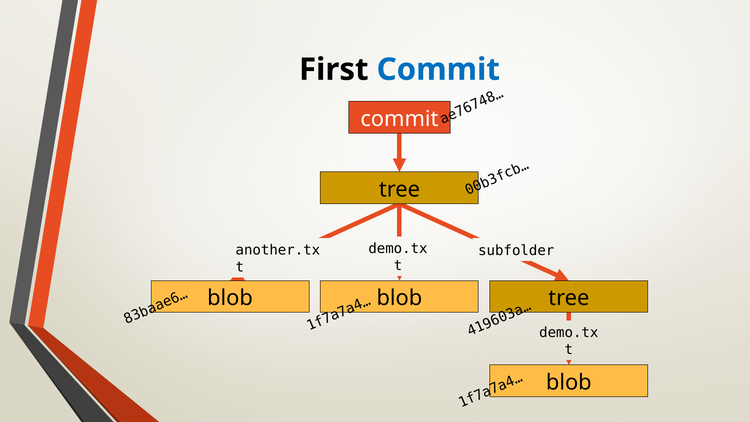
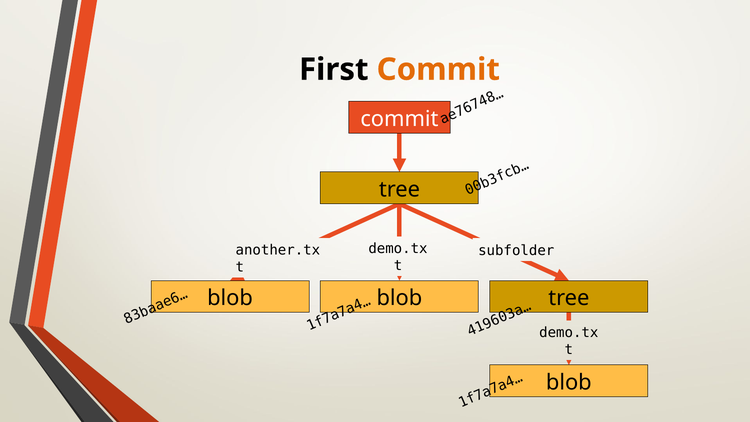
Commit at (438, 70) colour: blue -> orange
